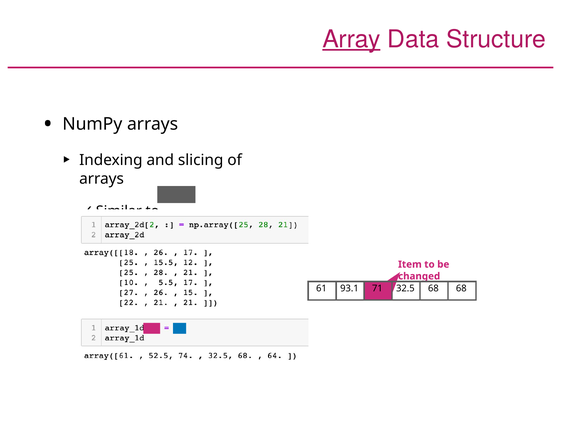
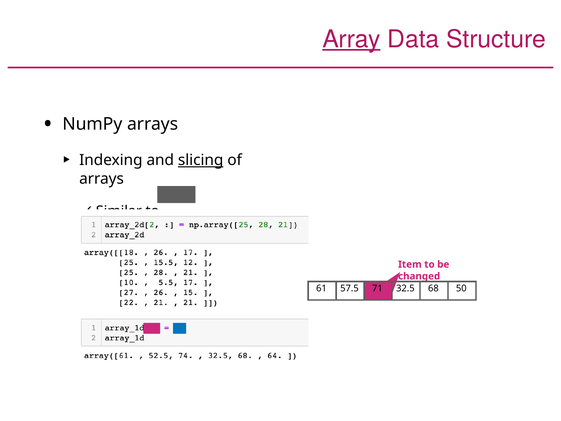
slicing underline: none -> present
93.1: 93.1 -> 57.5
68 68: 68 -> 50
